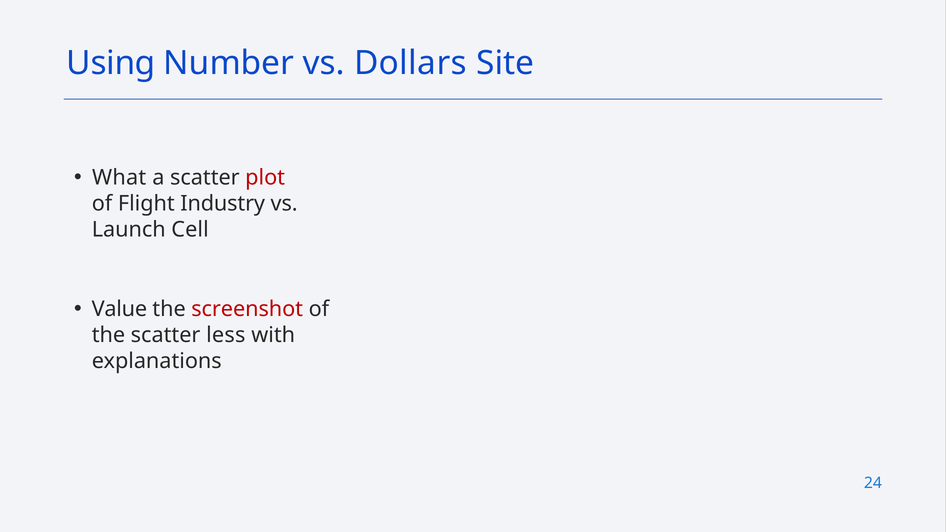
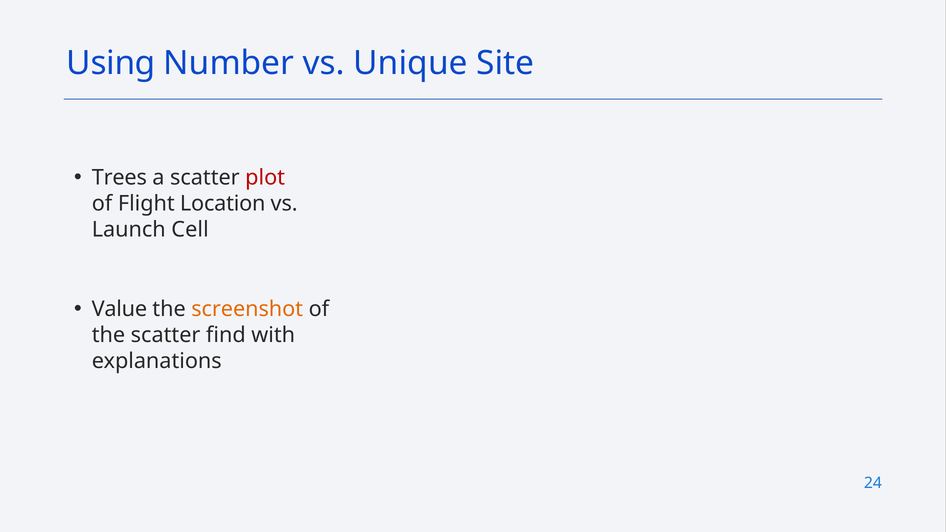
Dollars: Dollars -> Unique
What: What -> Trees
Industry: Industry -> Location
screenshot colour: red -> orange
less: less -> find
